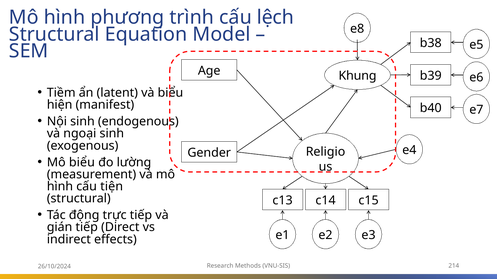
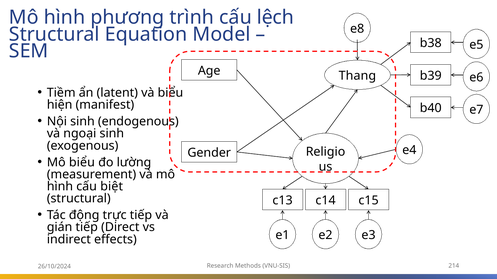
Khung: Khung -> Thang
tiện: tiện -> biệt
